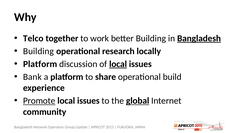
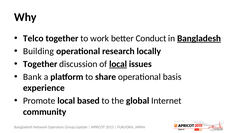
better Building: Building -> Conduct
Platform at (40, 64): Platform -> Together
build: build -> basis
Promote underline: present -> none
issues at (88, 101): issues -> based
global underline: present -> none
